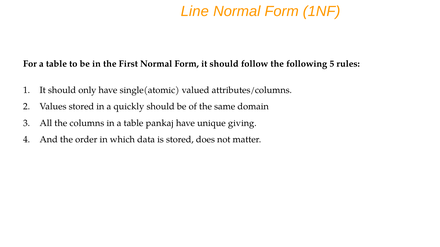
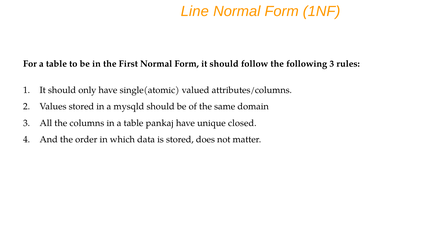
following 5: 5 -> 3
quickly: quickly -> mysqld
giving: giving -> closed
